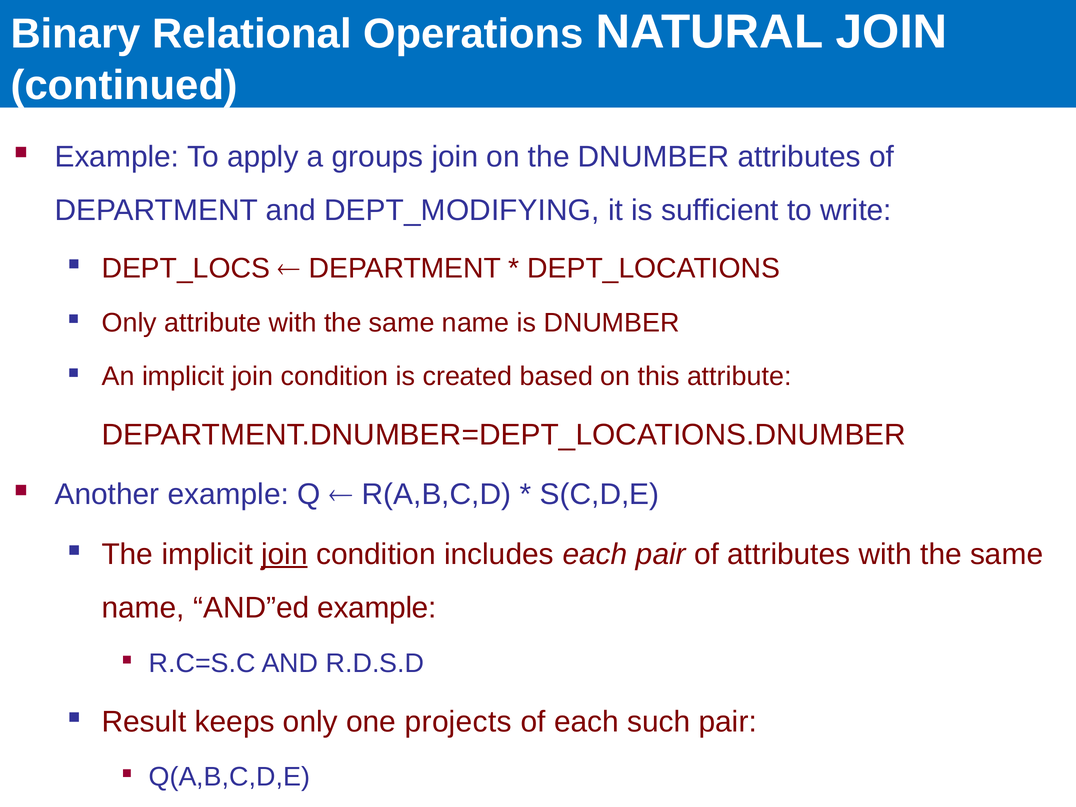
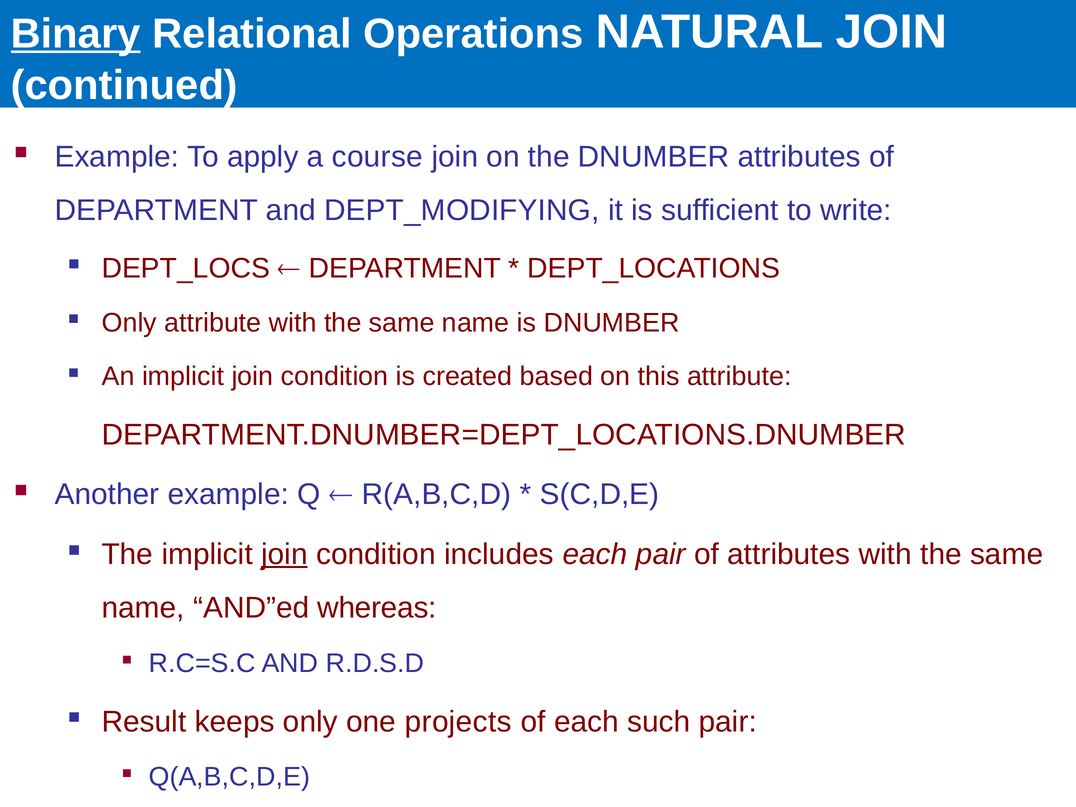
Binary underline: none -> present
groups: groups -> course
AND”ed example: example -> whereas
